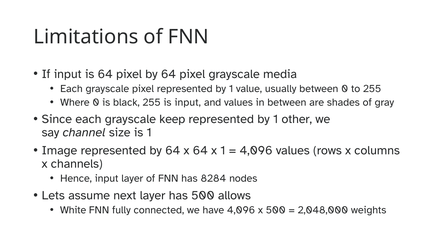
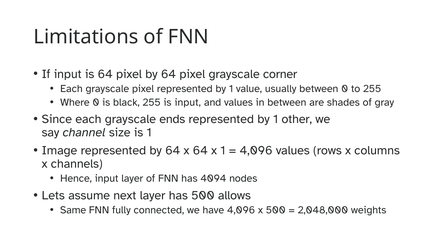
media: media -> corner
keep: keep -> ends
8284: 8284 -> 4094
White: White -> Same
